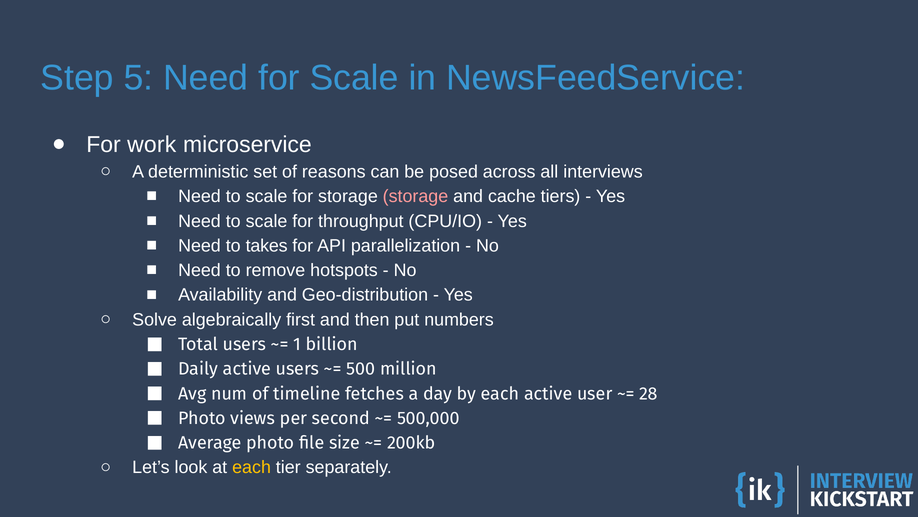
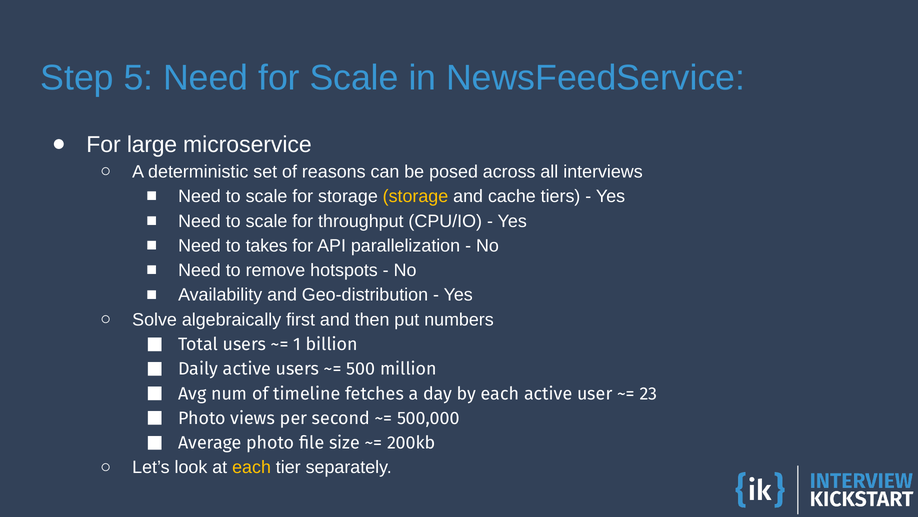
work: work -> large
storage at (415, 196) colour: pink -> yellow
28: 28 -> 23
